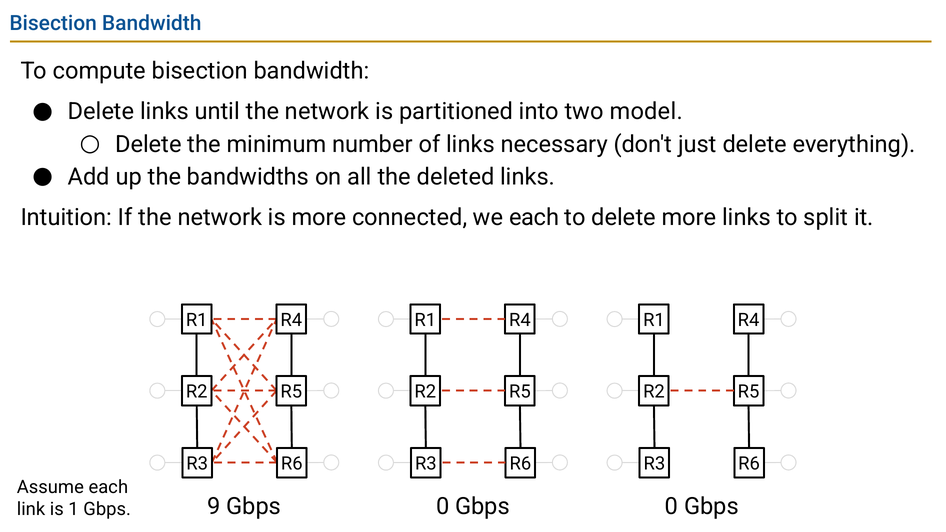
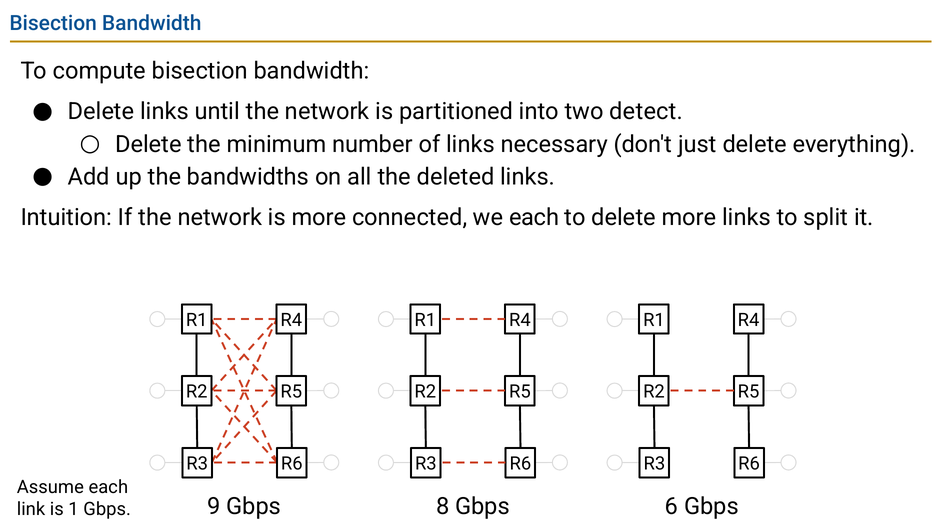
model: model -> detect
9 Gbps 0: 0 -> 8
0 at (672, 507): 0 -> 6
